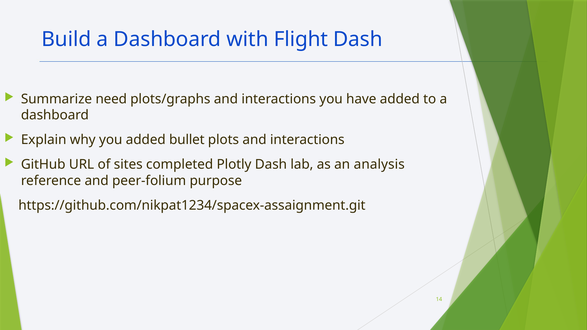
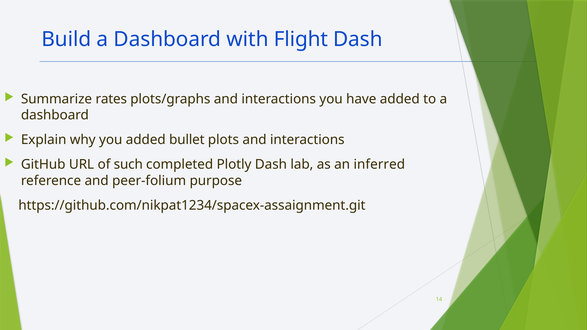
need: need -> rates
sites: sites -> such
analysis: analysis -> inferred
